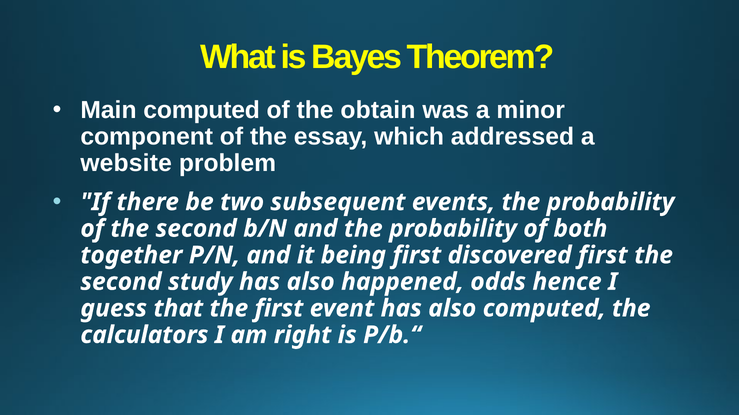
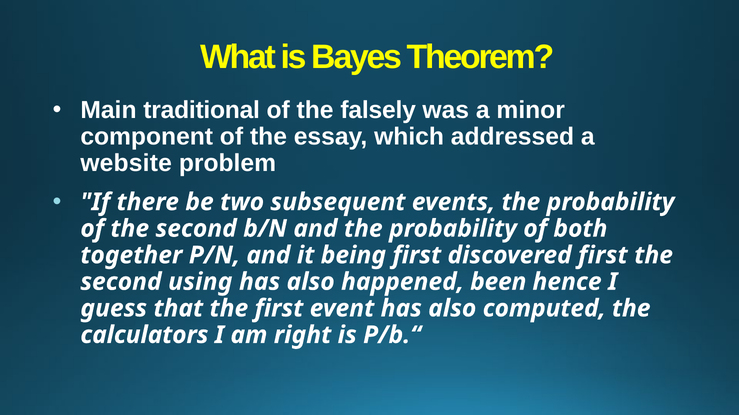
Main computed: computed -> traditional
obtain: obtain -> falsely
study: study -> using
odds: odds -> been
